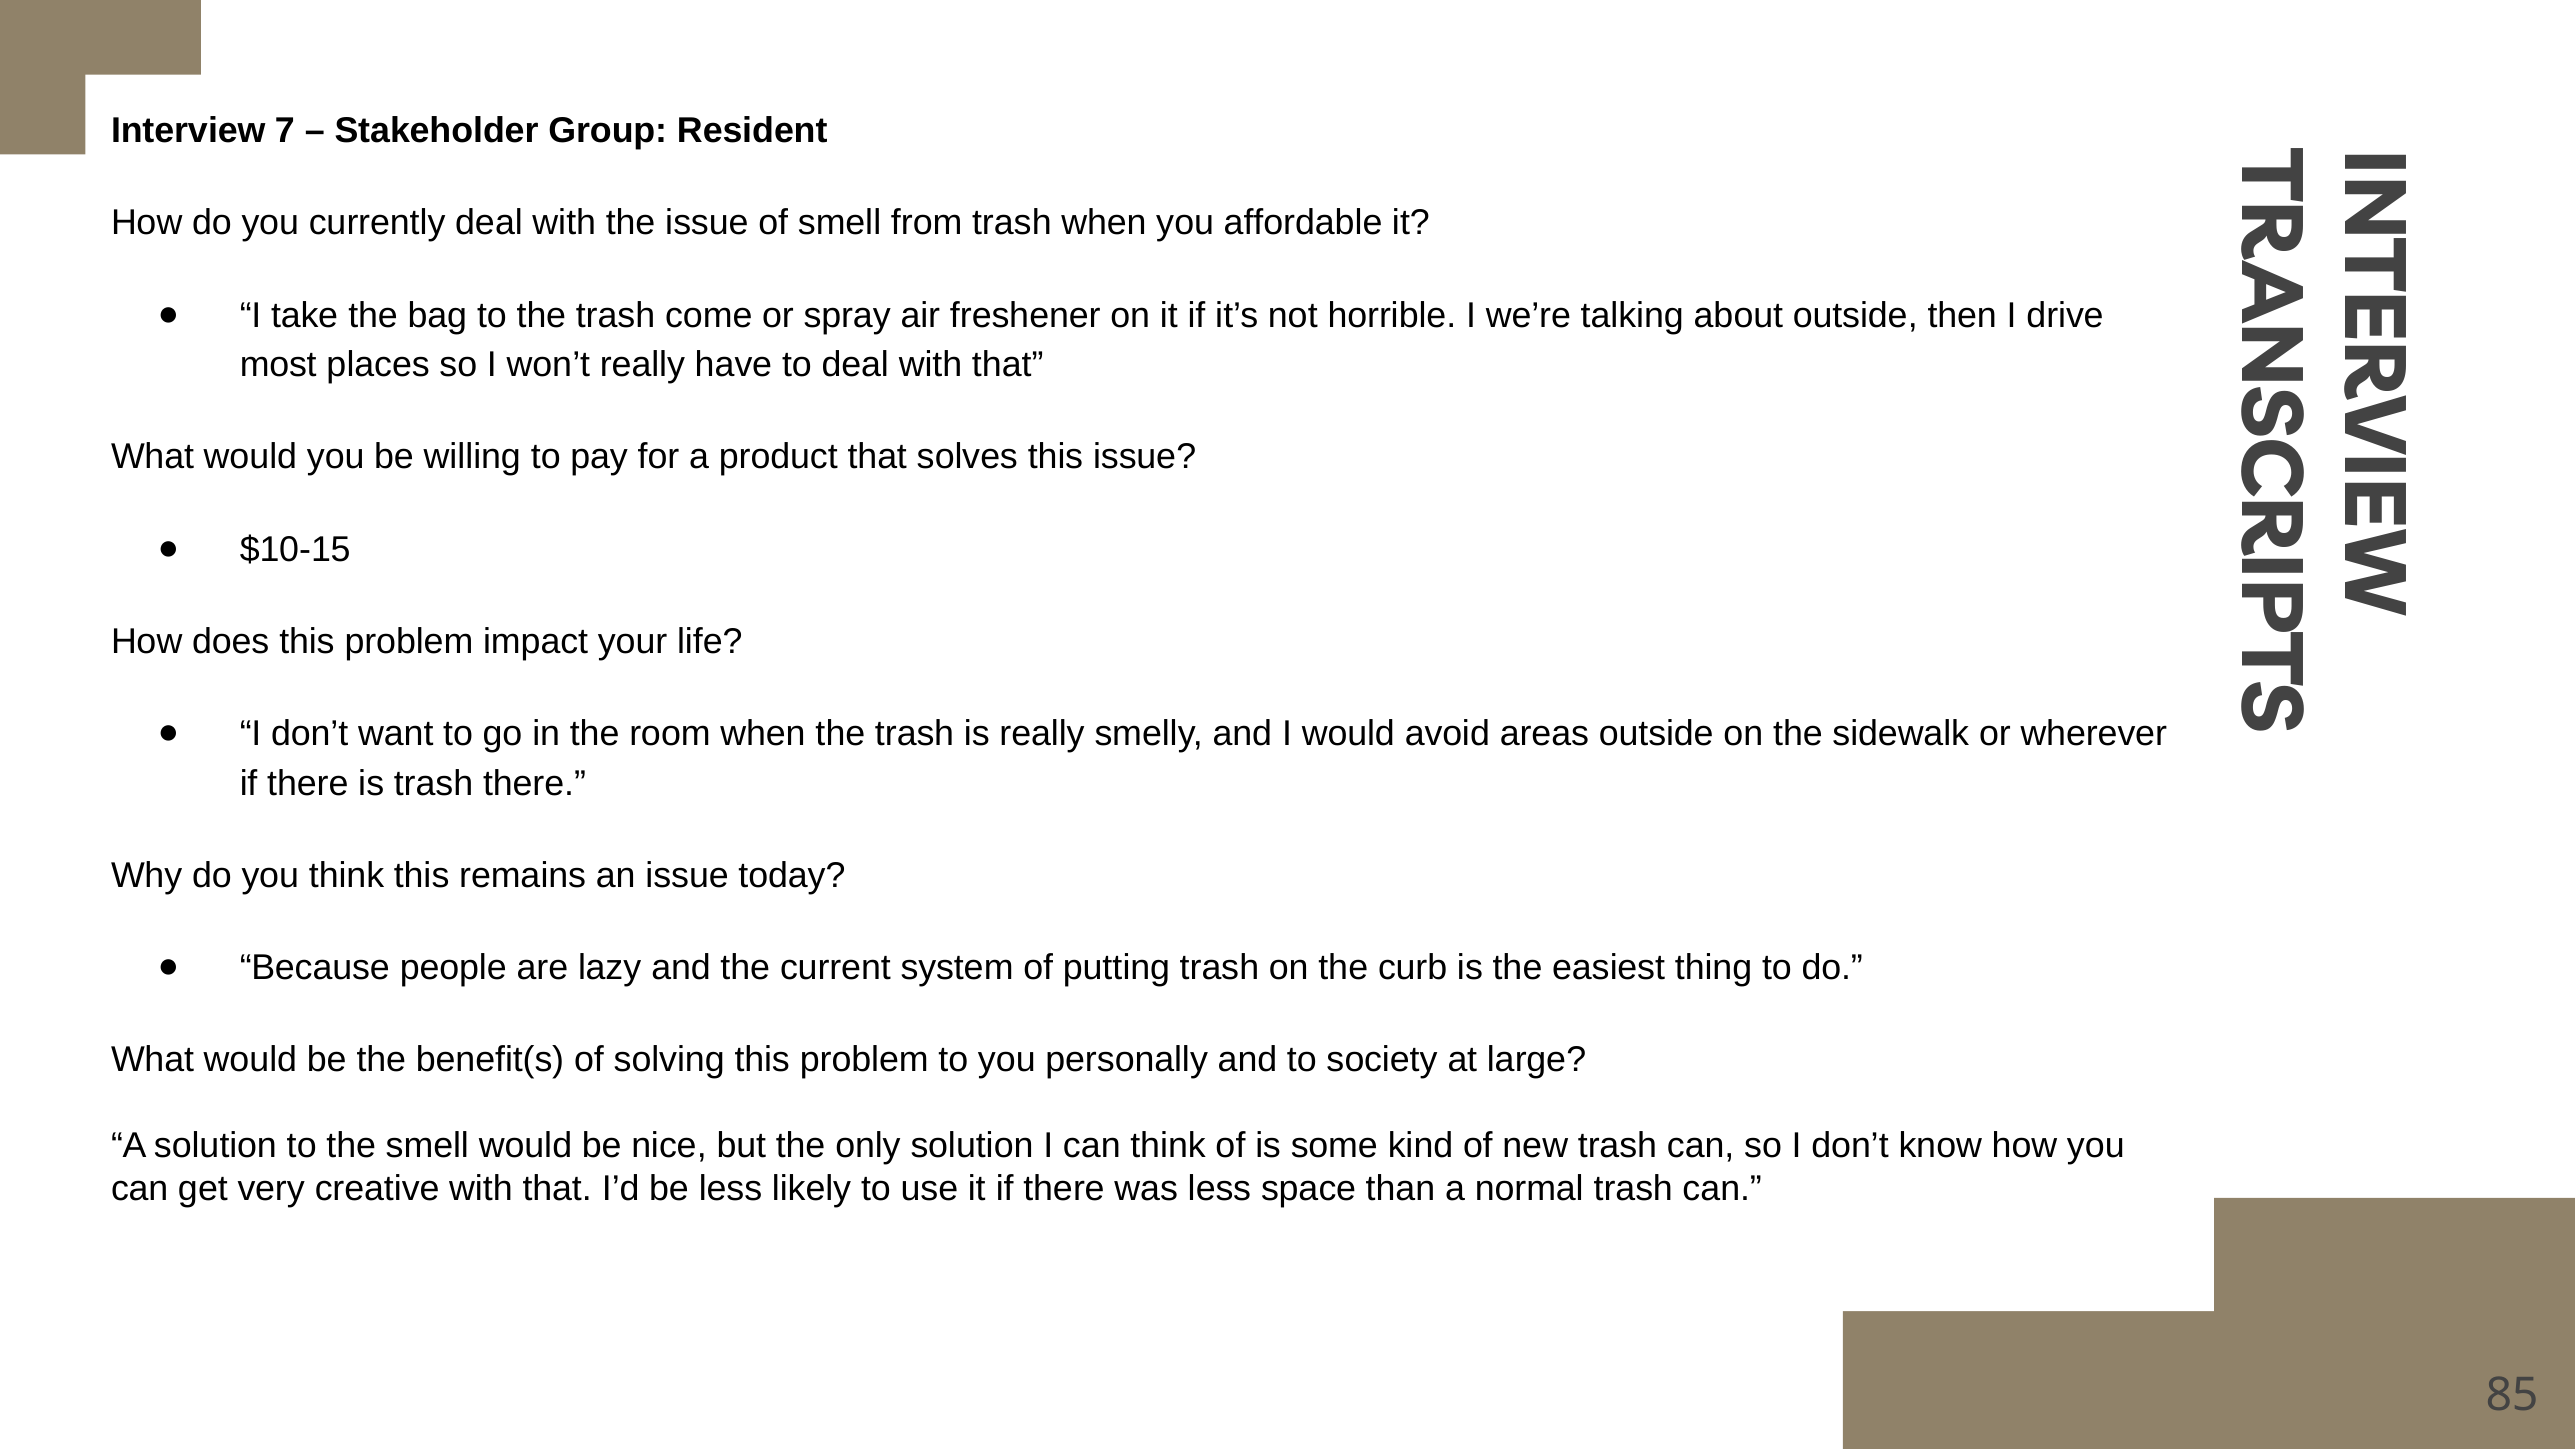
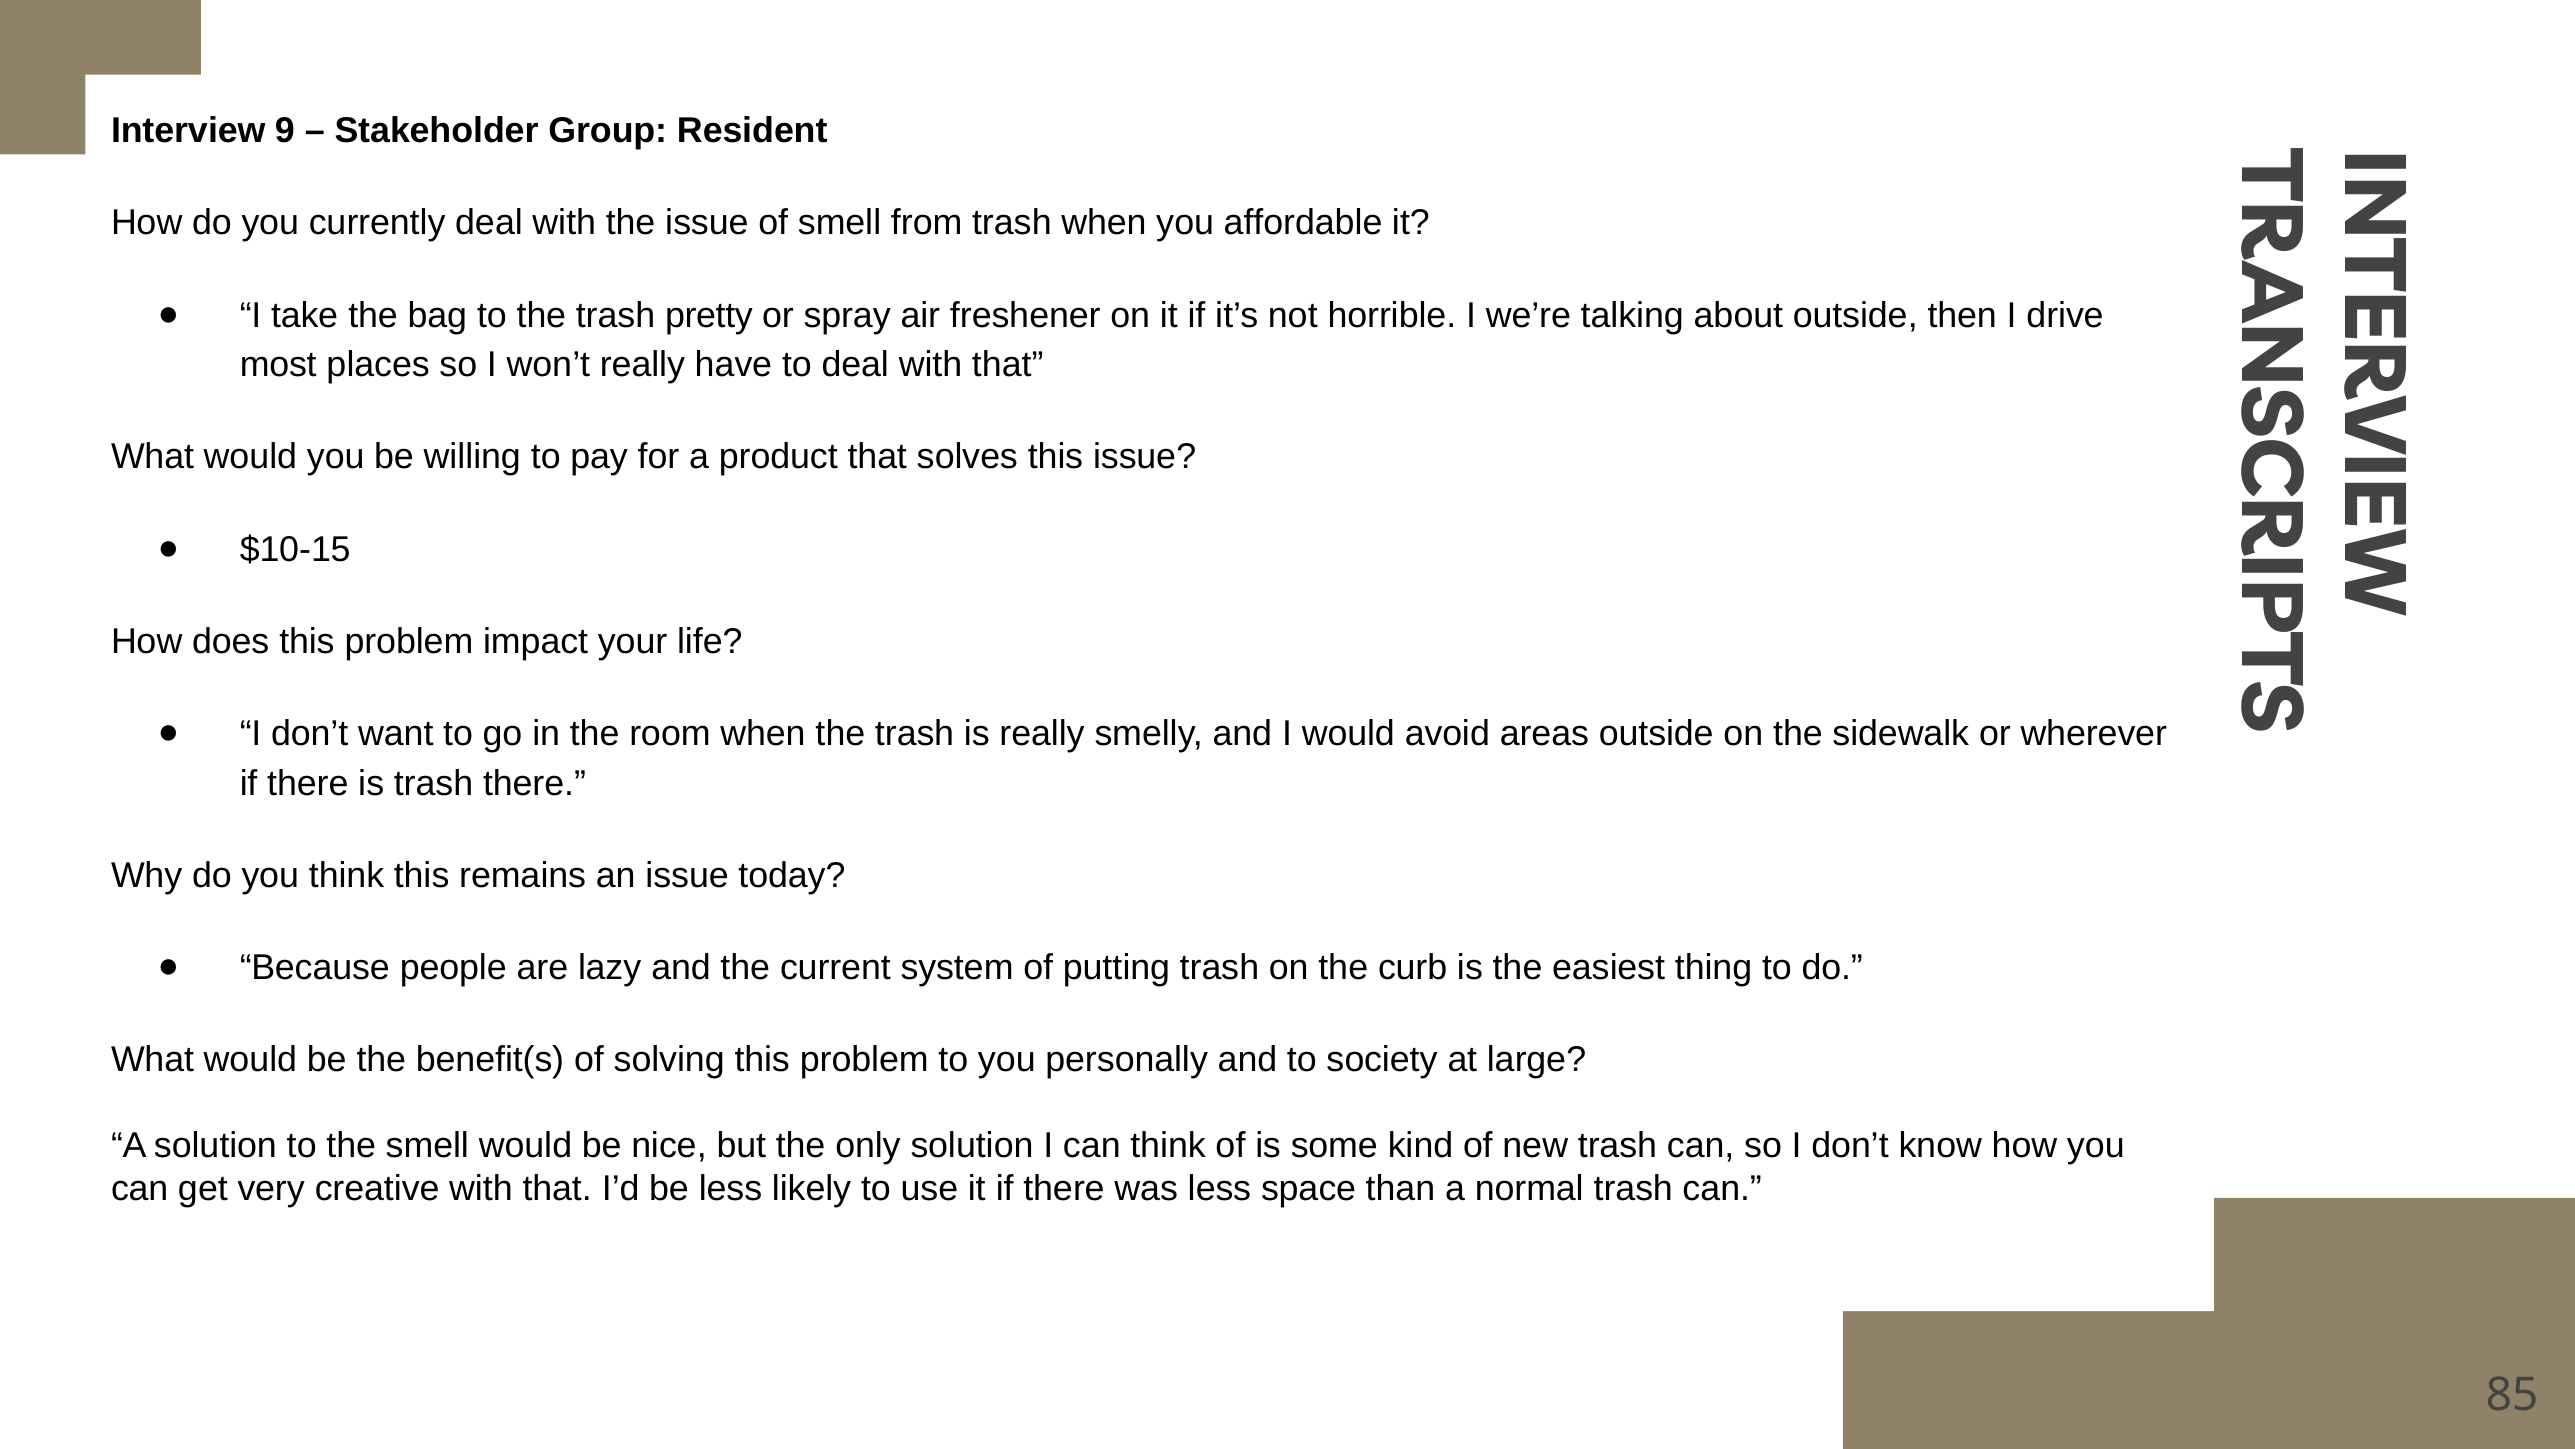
7: 7 -> 9
come: come -> pretty
